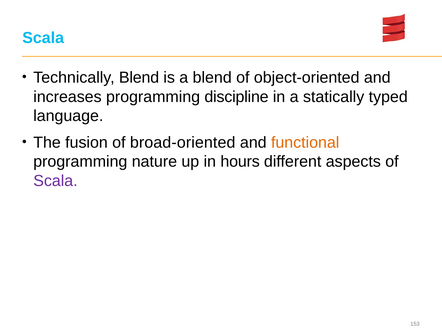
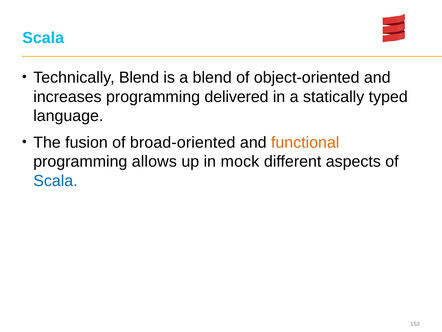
discipline: discipline -> delivered
nature: nature -> allows
hours: hours -> mock
Scala at (55, 181) colour: purple -> blue
